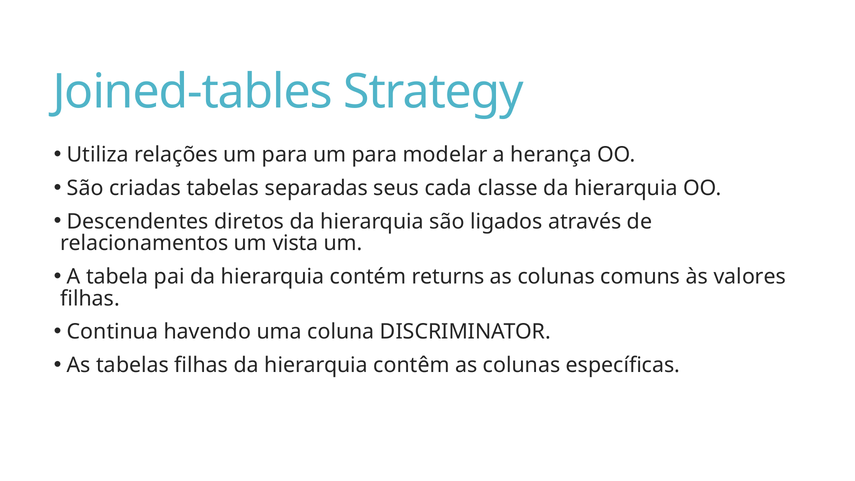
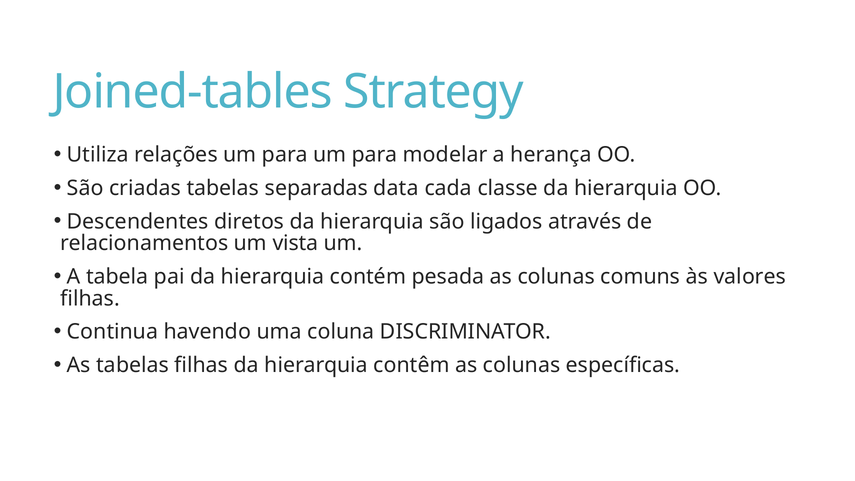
seus: seus -> data
returns: returns -> pesada
